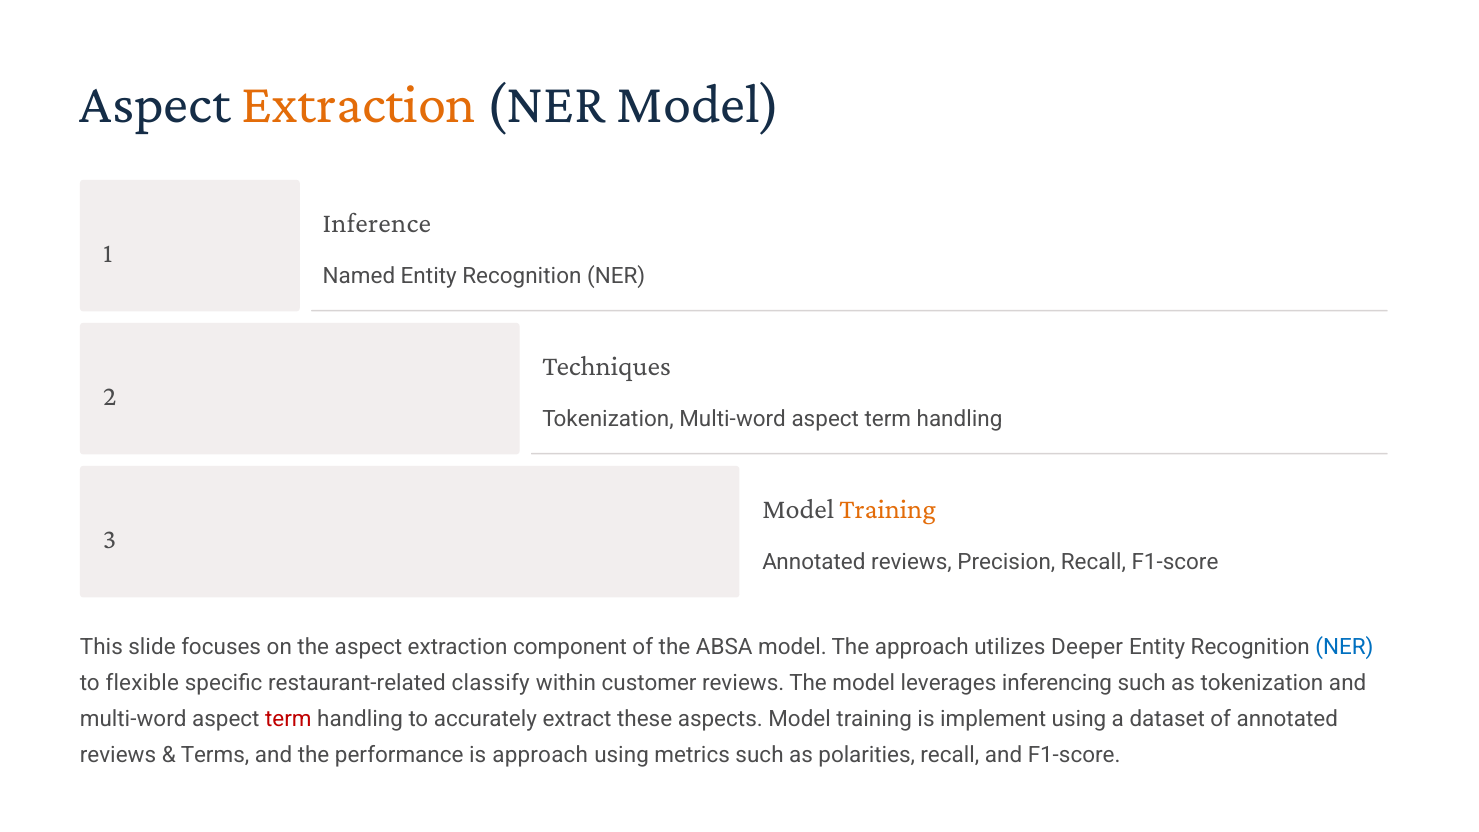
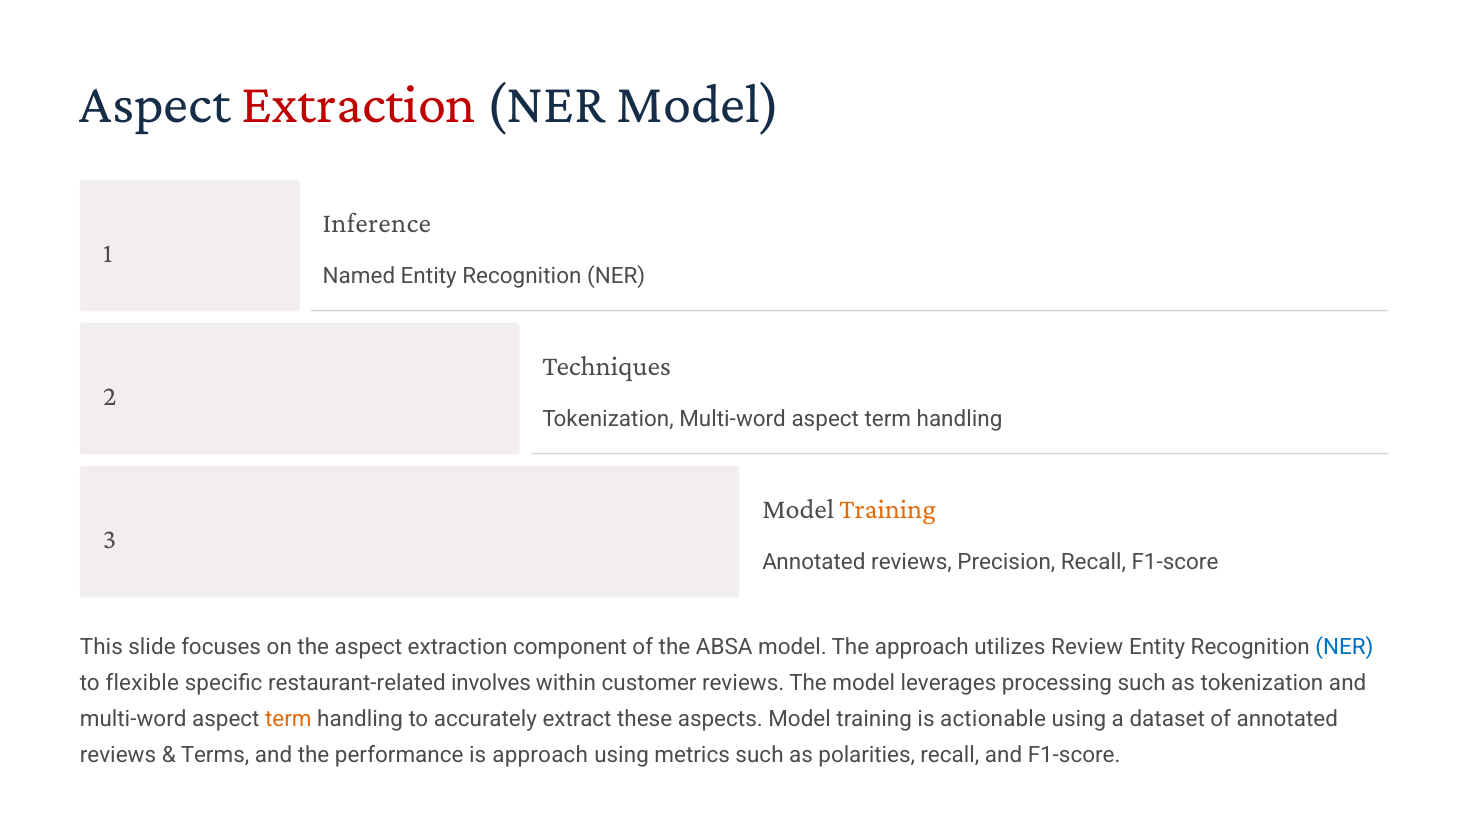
Extraction at (359, 104) colour: orange -> red
Deeper: Deeper -> Review
classify: classify -> involves
inferencing: inferencing -> processing
term at (288, 719) colour: red -> orange
implement: implement -> actionable
